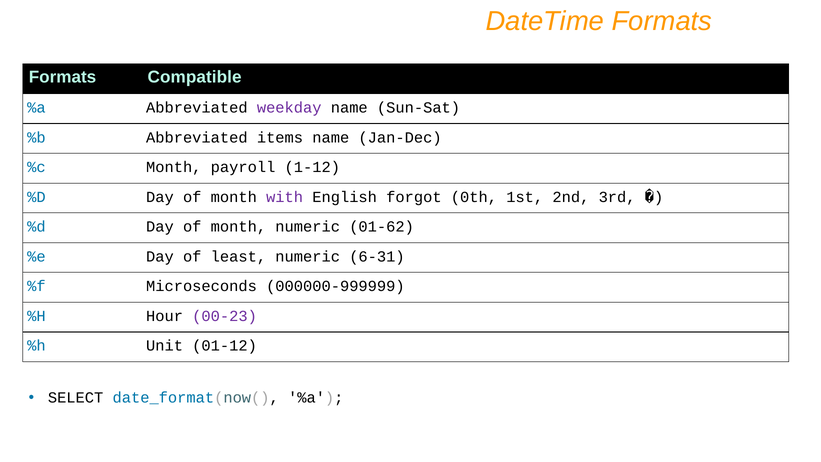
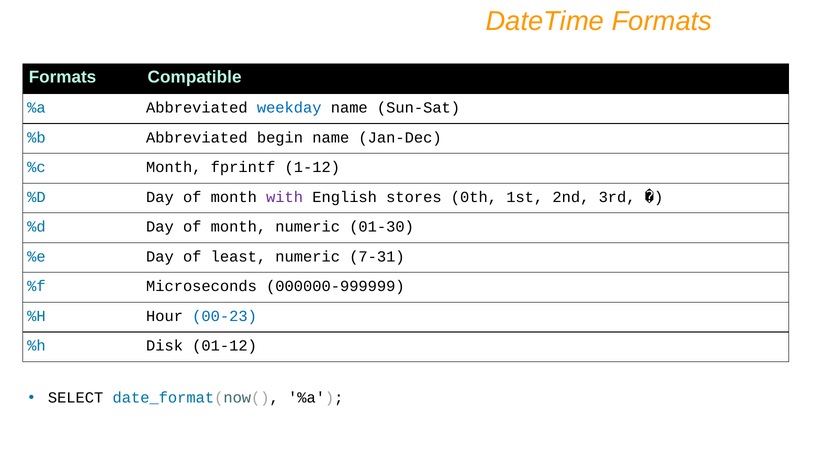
weekday colour: purple -> blue
items: items -> begin
payroll: payroll -> fprintf
forgot: forgot -> stores
01-62: 01-62 -> 01-30
6-31: 6-31 -> 7-31
00-23 colour: purple -> blue
Unit: Unit -> Disk
